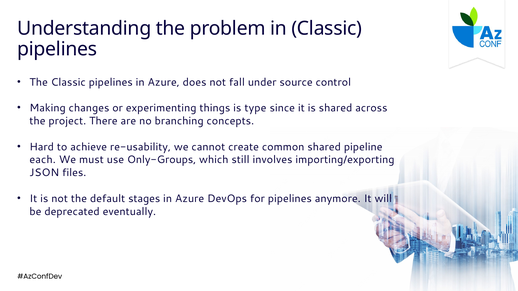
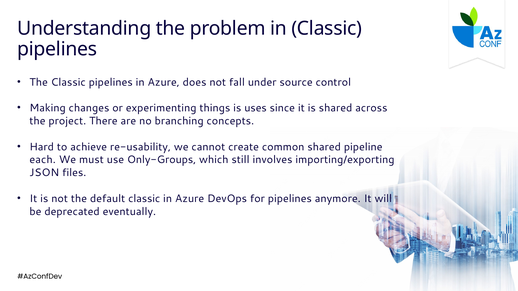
type: type -> uses
default stages: stages -> classic
